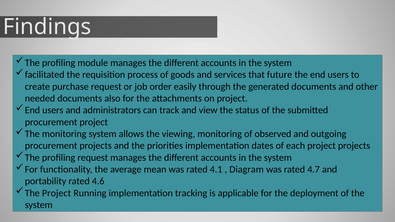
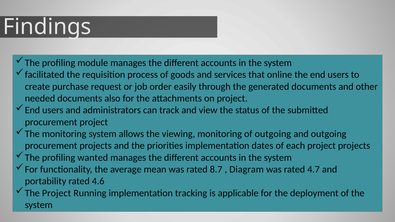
future: future -> online
of observed: observed -> outgoing
profiling request: request -> wanted
4.1: 4.1 -> 8.7
